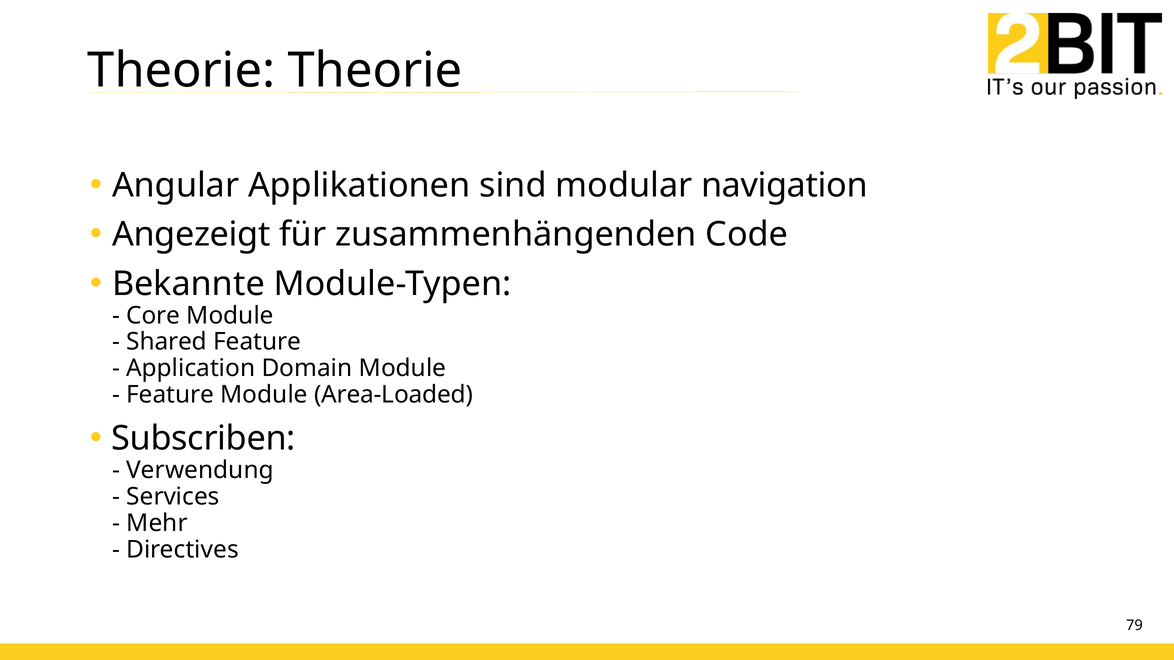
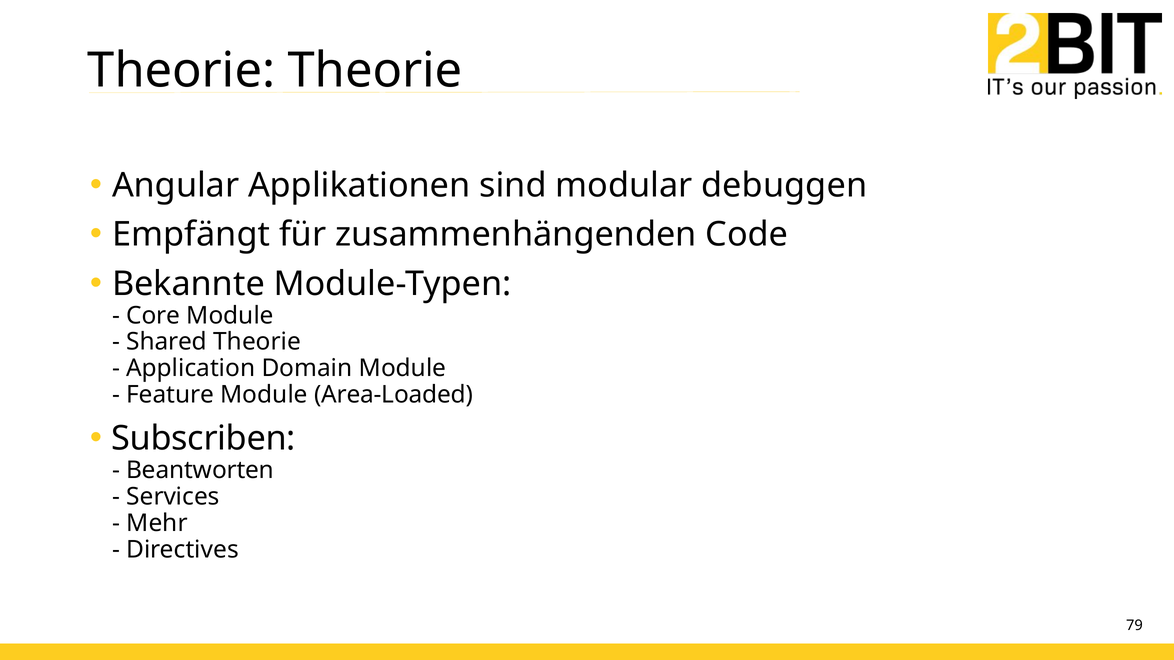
navigation: navigation -> debuggen
Angezeigt: Angezeigt -> Empfängt
Shared Feature: Feature -> Theorie
Verwendung: Verwendung -> Beantworten
